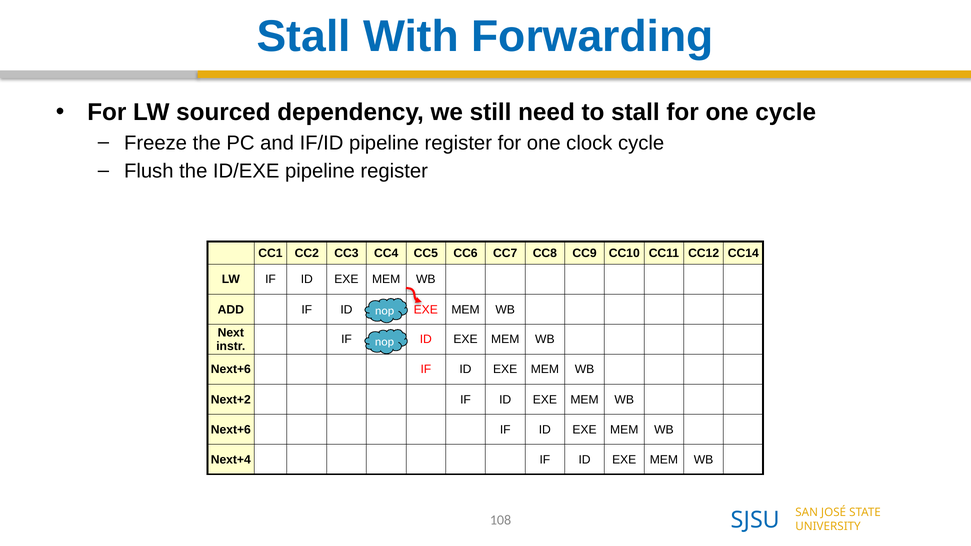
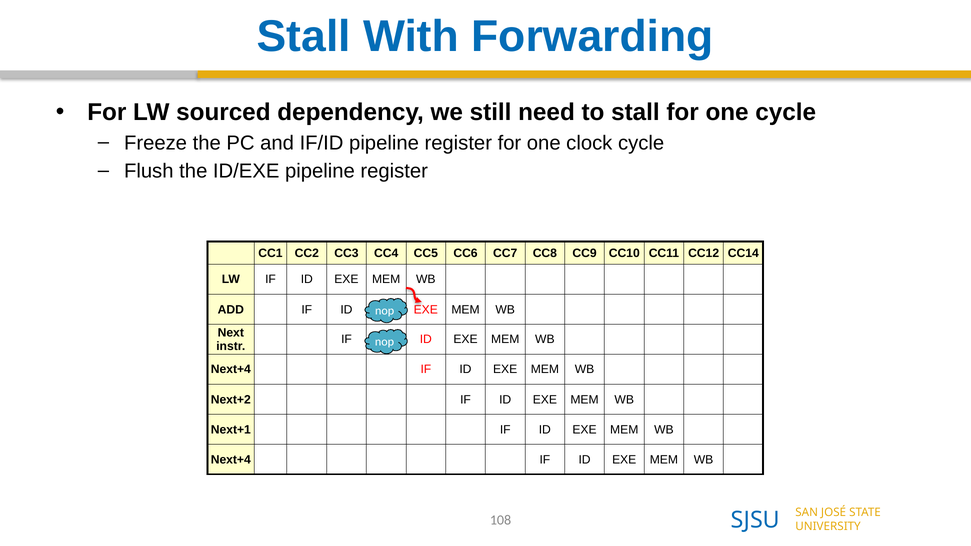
Next+6 at (231, 370): Next+6 -> Next+4
Next+6 at (231, 430): Next+6 -> Next+1
